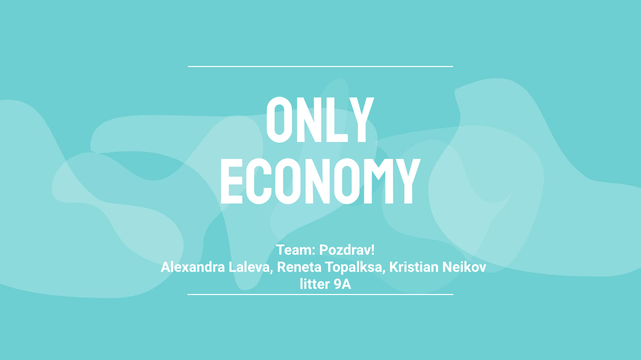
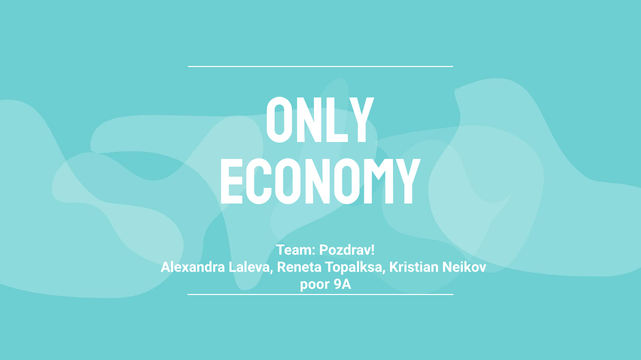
litter: litter -> poor
